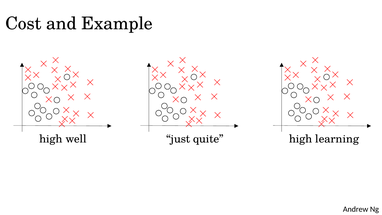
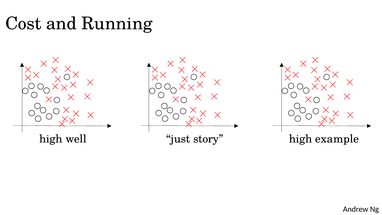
Example: Example -> Running
quite: quite -> story
learning: learning -> example
